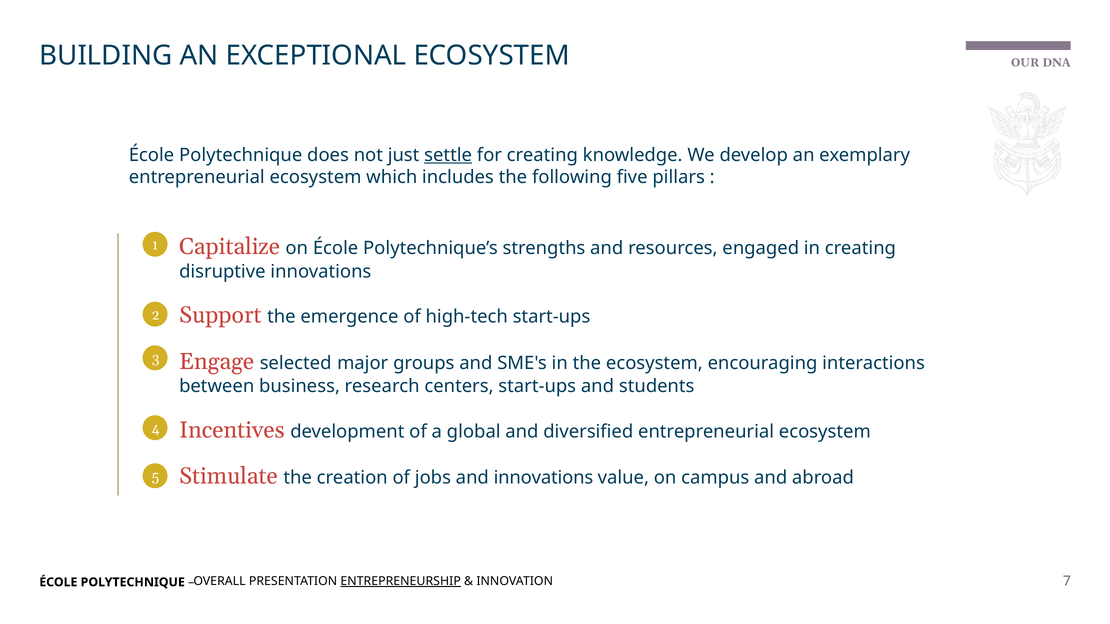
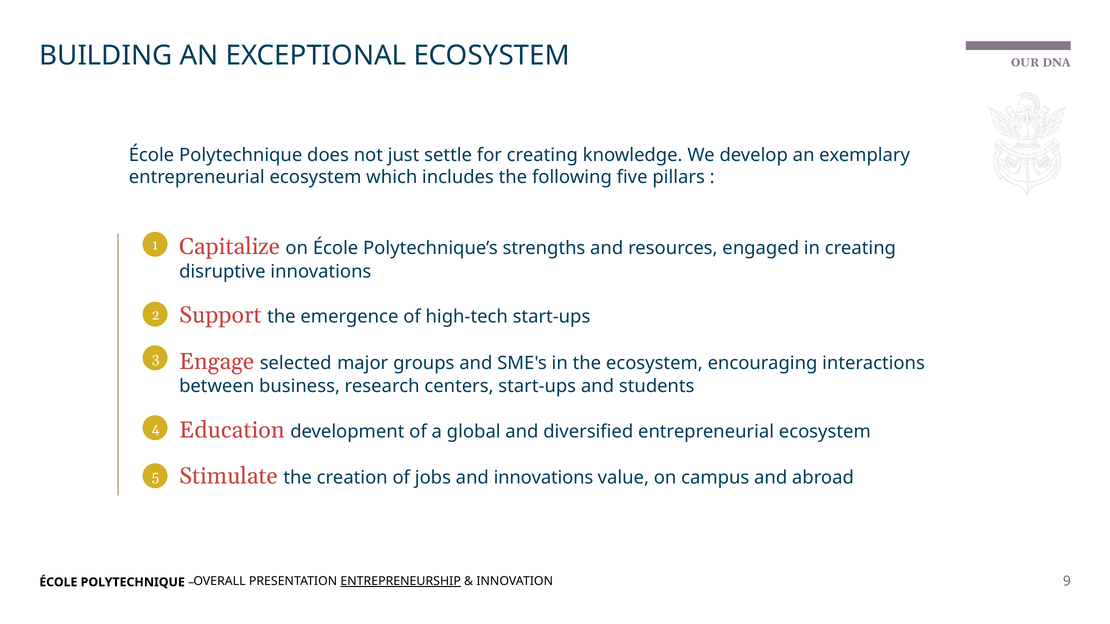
settle underline: present -> none
Incentives: Incentives -> Education
7: 7 -> 9
